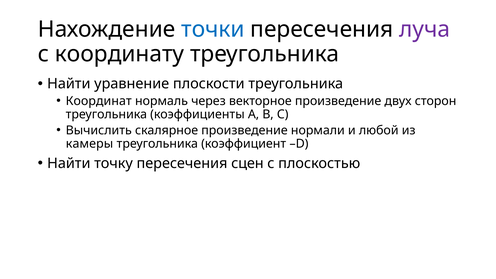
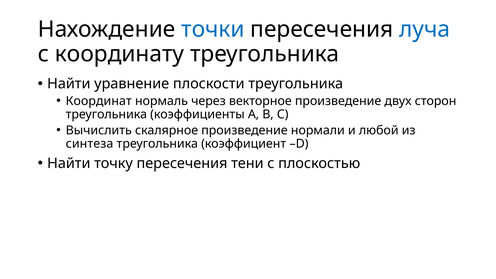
луча colour: purple -> blue
камеры: камеры -> синтеза
сцен: сцен -> тени
